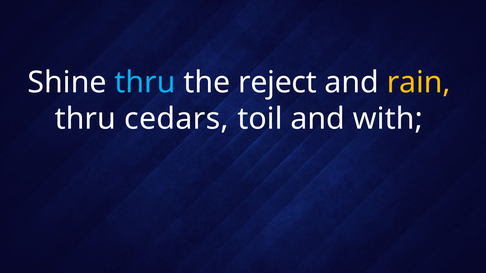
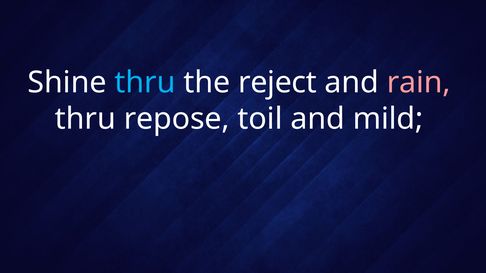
rain colour: yellow -> pink
cedars: cedars -> repose
with: with -> mild
